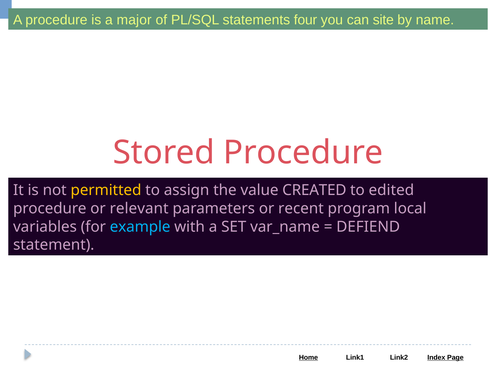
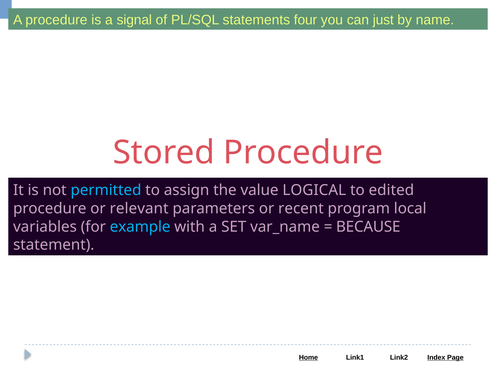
major: major -> signal
site: site -> just
permitted colour: yellow -> light blue
CREATED: CREATED -> LOGICAL
DEFIEND: DEFIEND -> BECAUSE
